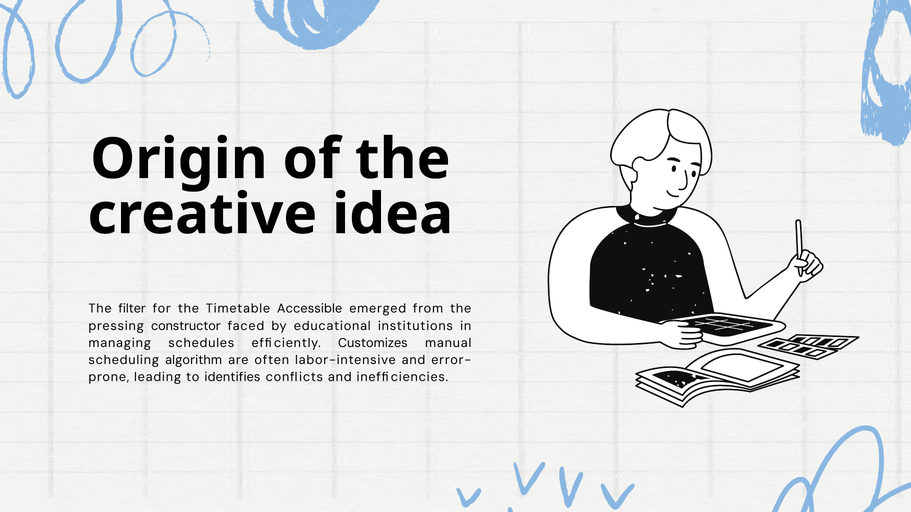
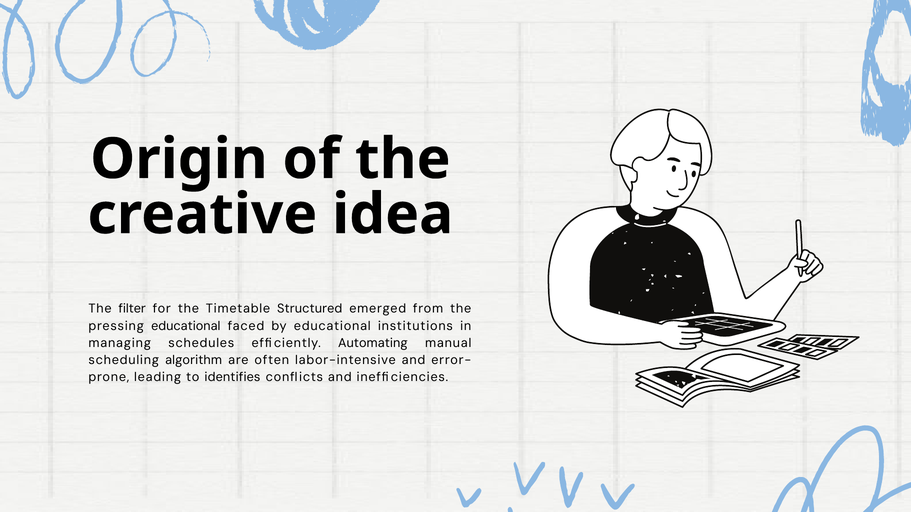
Accessible: Accessible -> Structured
pressing constructor: constructor -> educational
Customizes: Customizes -> Automating
